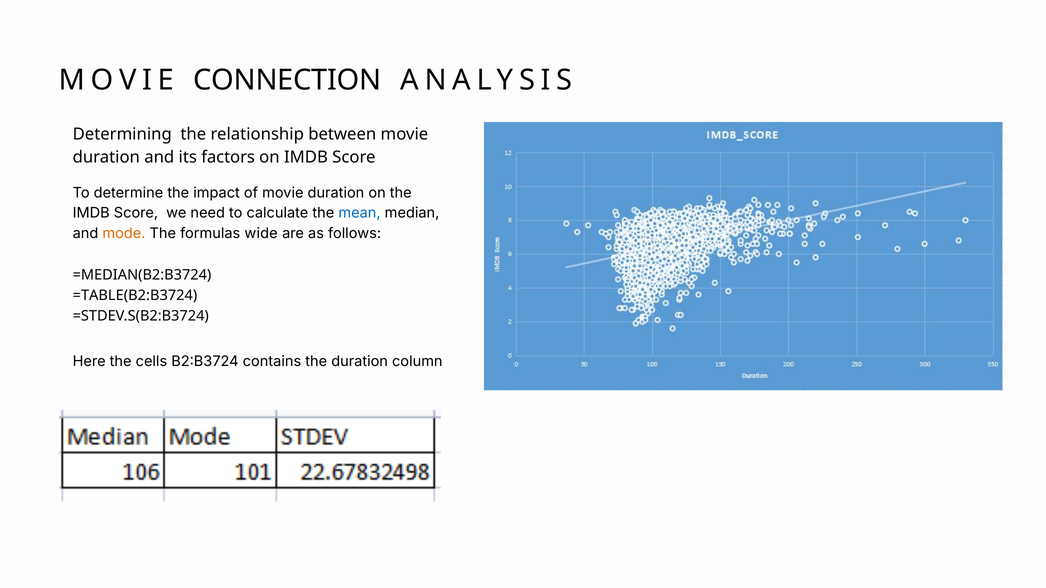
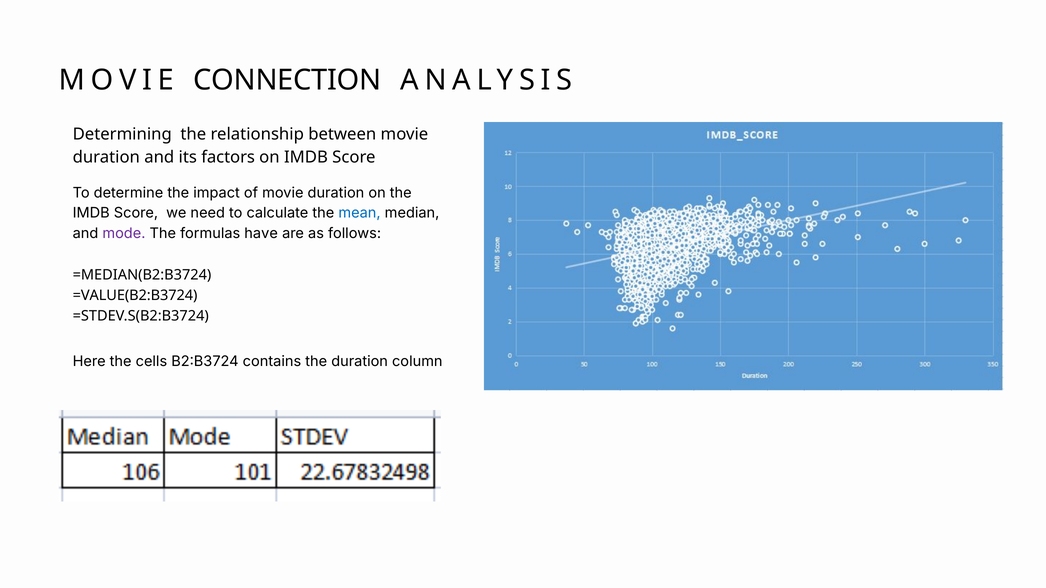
mode colour: orange -> purple
wide: wide -> have
=TABLE(B2:B3724: =TABLE(B2:B3724 -> =VALUE(B2:B3724
